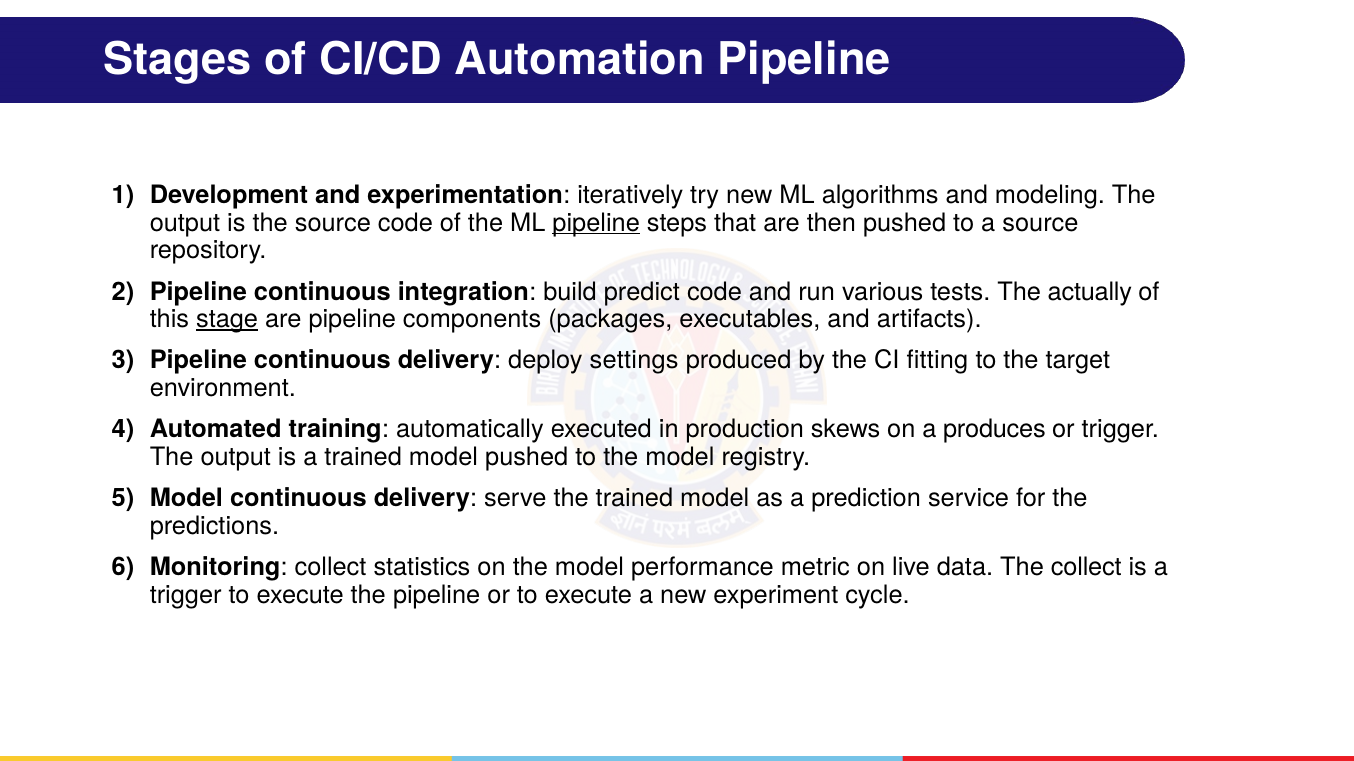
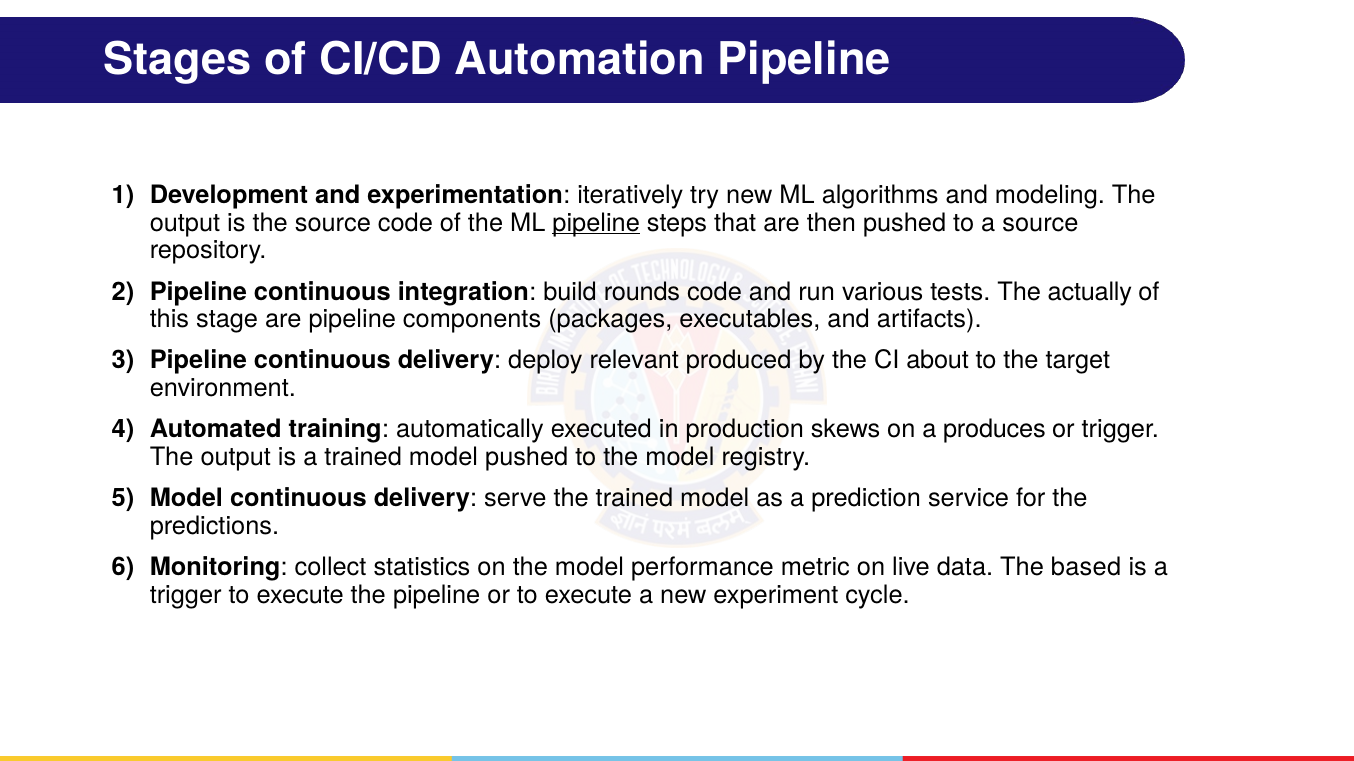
predict: predict -> rounds
stage underline: present -> none
settings: settings -> relevant
fitting: fitting -> about
The collect: collect -> based
